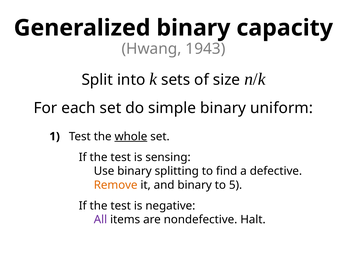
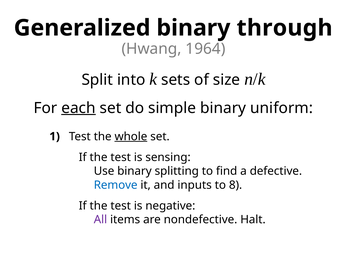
capacity: capacity -> through
1943: 1943 -> 1964
each underline: none -> present
Remove colour: orange -> blue
and binary: binary -> inputs
5: 5 -> 8
